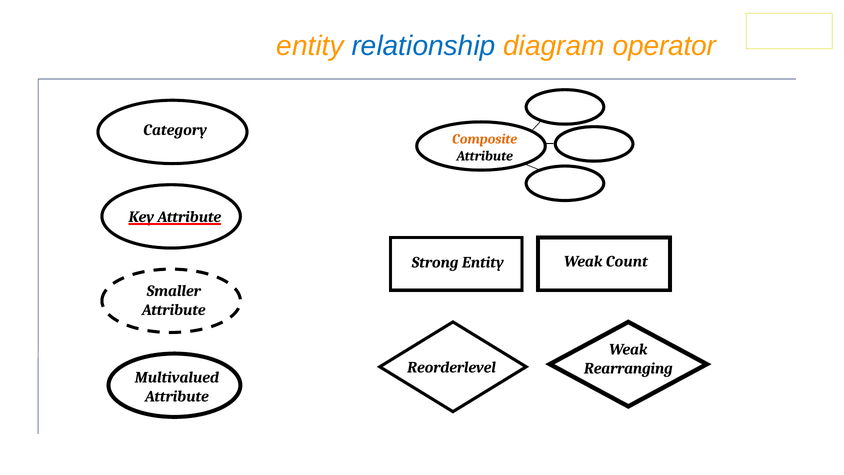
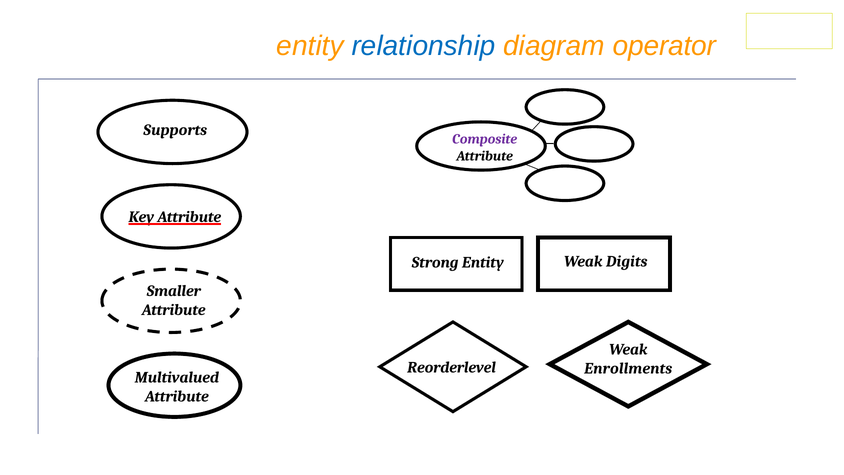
Category: Category -> Supports
Composite colour: orange -> purple
Count: Count -> Digits
Rearranging: Rearranging -> Enrollments
